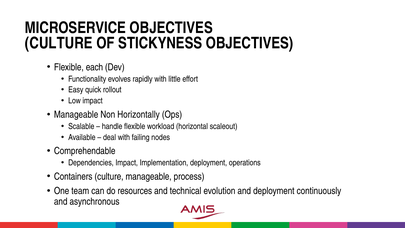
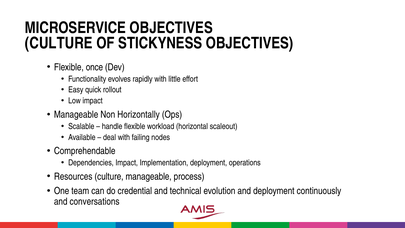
each: each -> once
Containers: Containers -> Resources
resources: resources -> credential
asynchronous: asynchronous -> conversations
